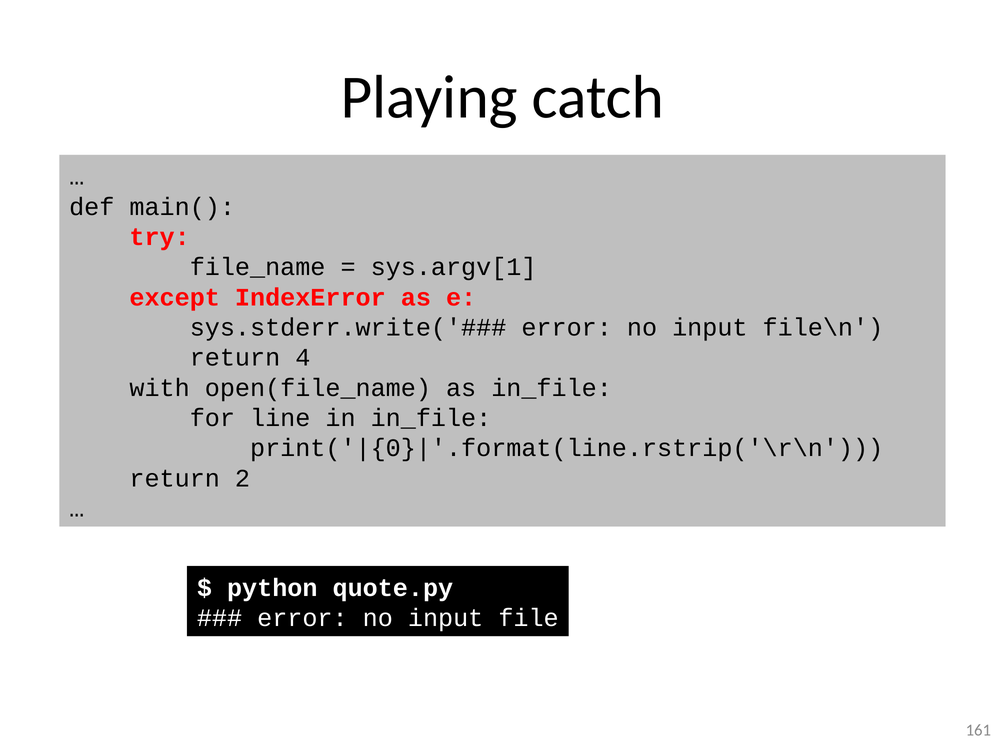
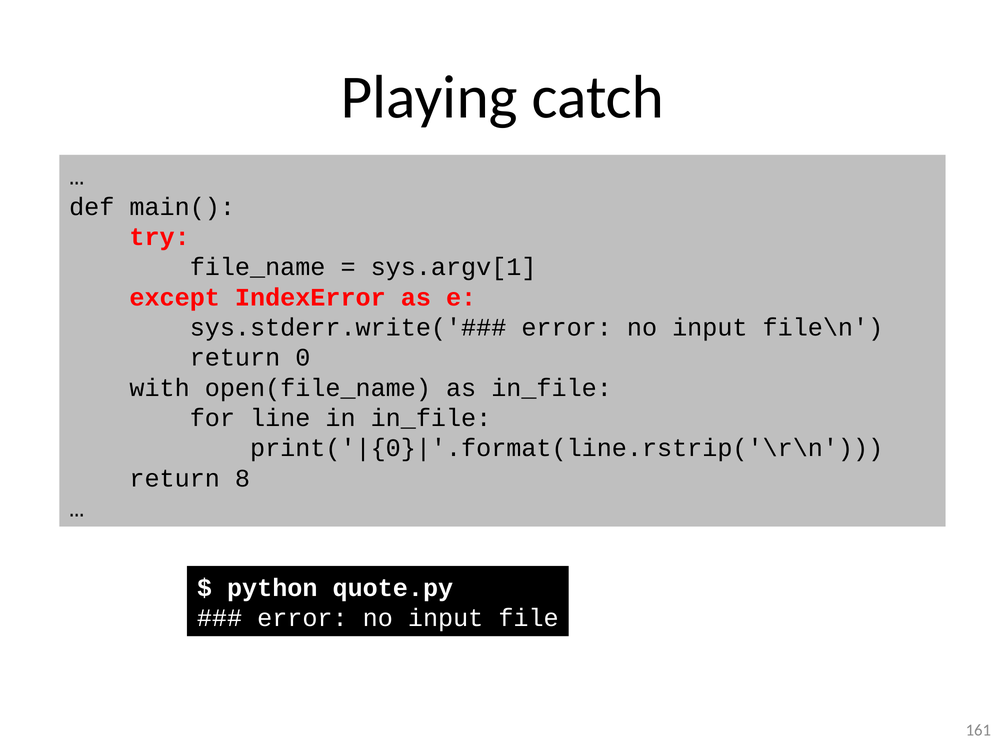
4: 4 -> 0
2: 2 -> 8
